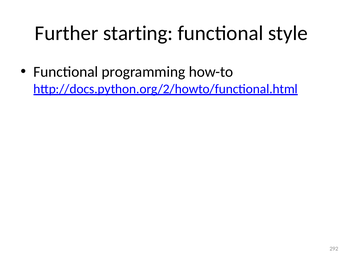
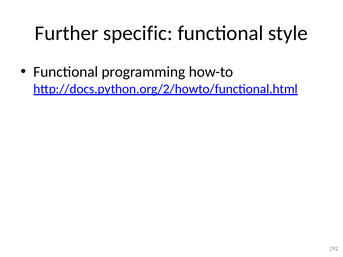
starting: starting -> specific
